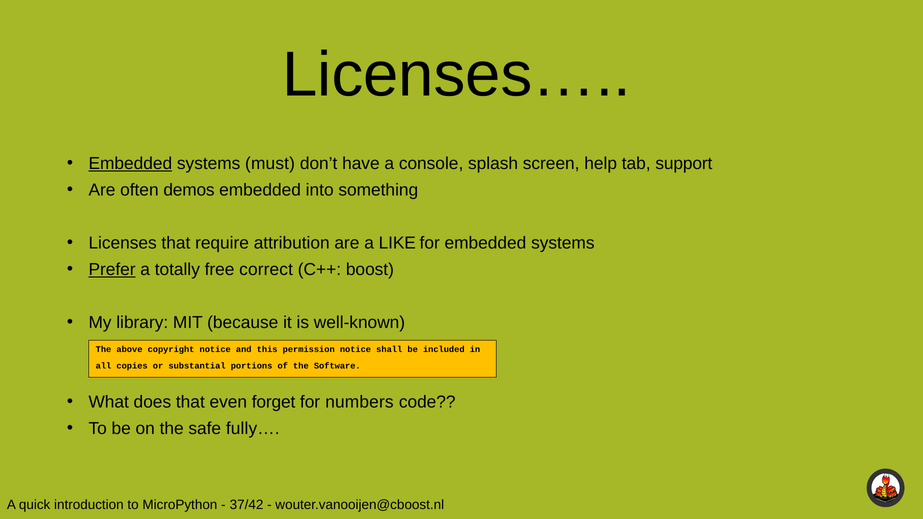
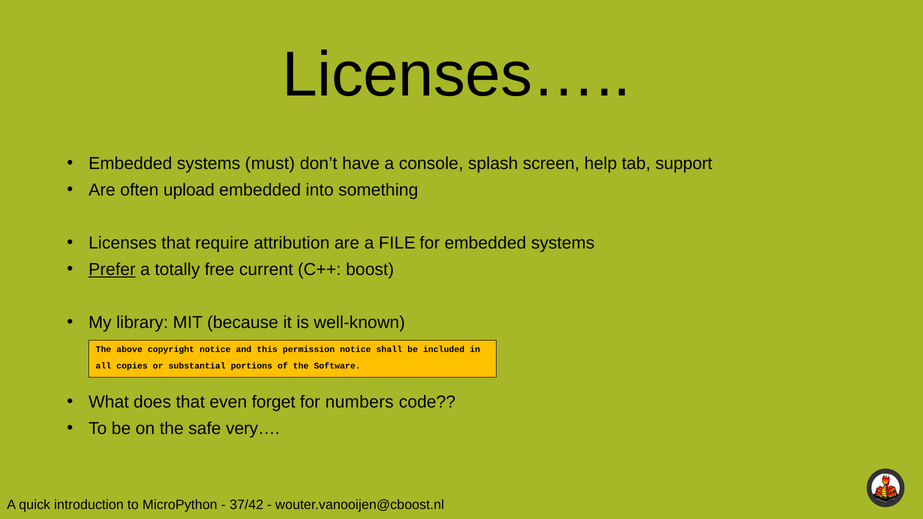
Embedded at (130, 163) underline: present -> none
demos: demos -> upload
LIKE: LIKE -> FILE
correct: correct -> current
fully…: fully… -> very…
